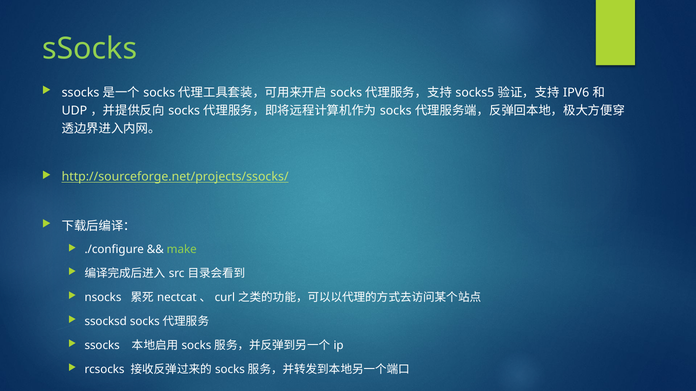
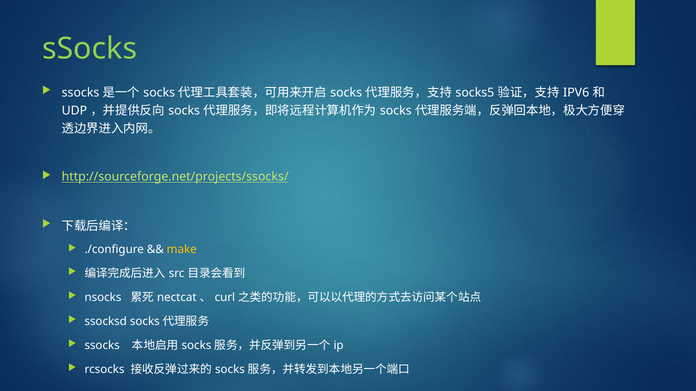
make colour: light green -> yellow
